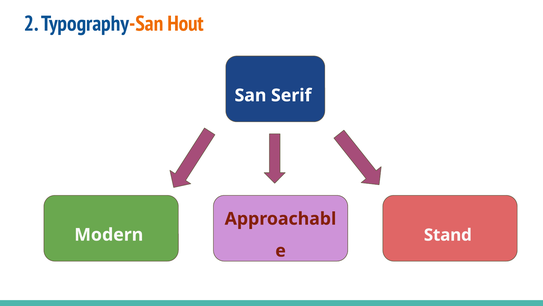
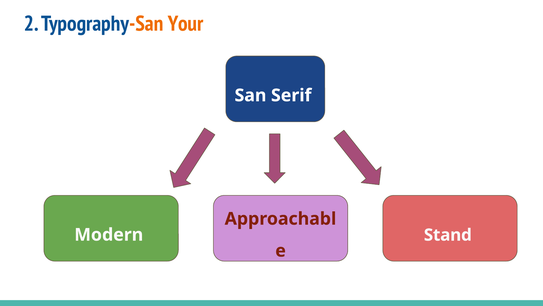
Hout: Hout -> Your
